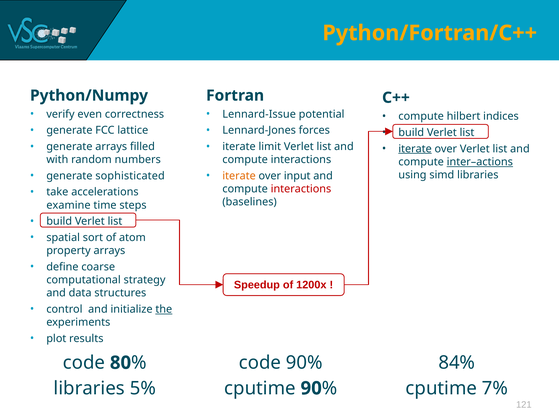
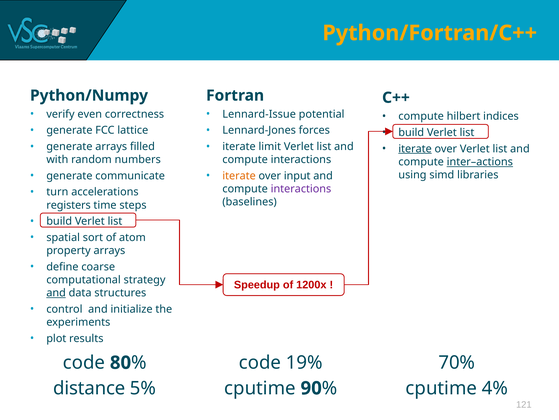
sophisticated: sophisticated -> communicate
interactions at (301, 189) colour: red -> purple
take: take -> turn
examine: examine -> registers
and at (56, 292) underline: none -> present
the underline: present -> none
90%: 90% -> 19%
84%: 84% -> 70%
libraries at (89, 388): libraries -> distance
7%: 7% -> 4%
